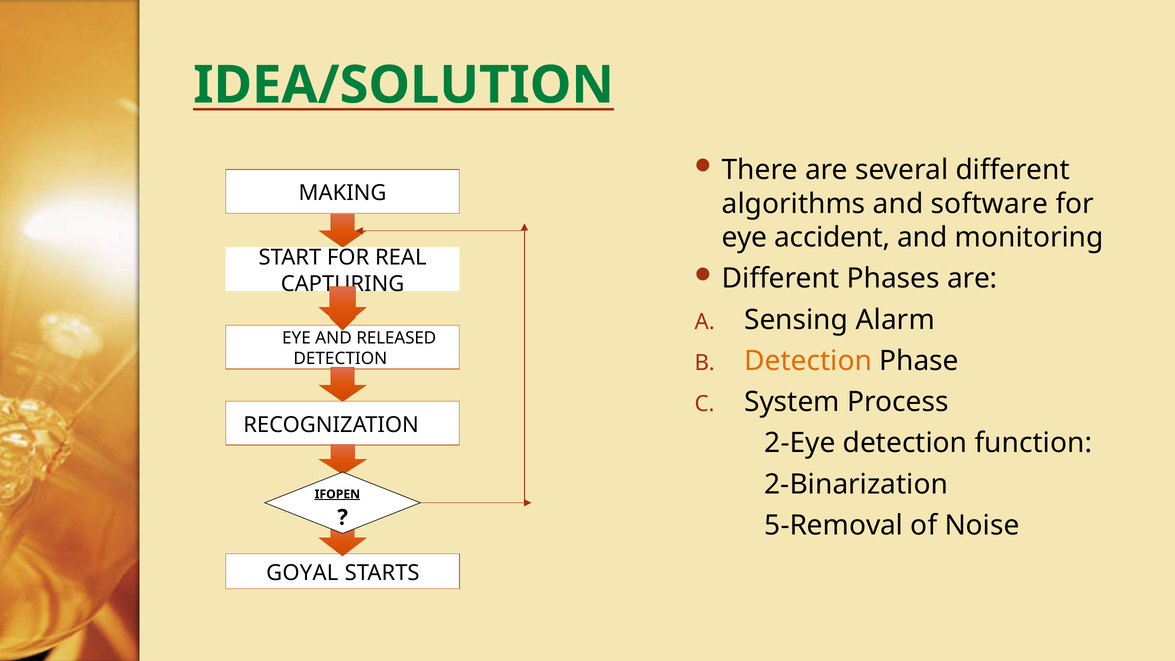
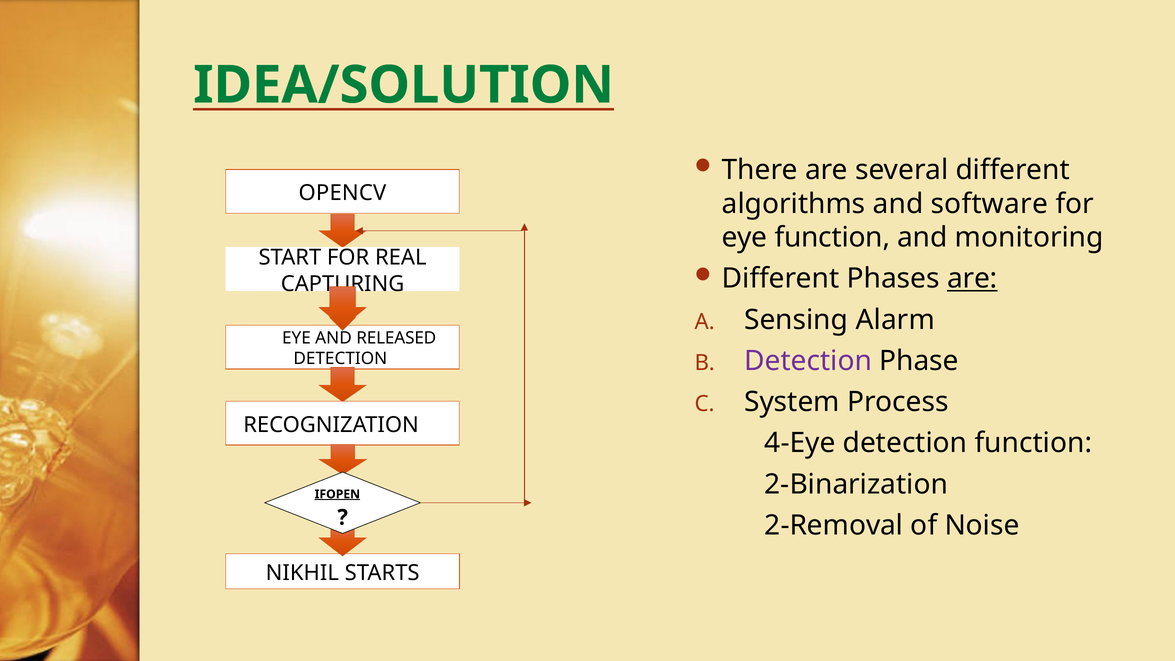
MAKING: MAKING -> OPENCV
eye accident: accident -> function
are at (972, 279) underline: none -> present
Detection at (808, 361) colour: orange -> purple
2-Eye: 2-Eye -> 4-Eye
5-Removal: 5-Removal -> 2-Removal
GOYAL: GOYAL -> NIKHIL
